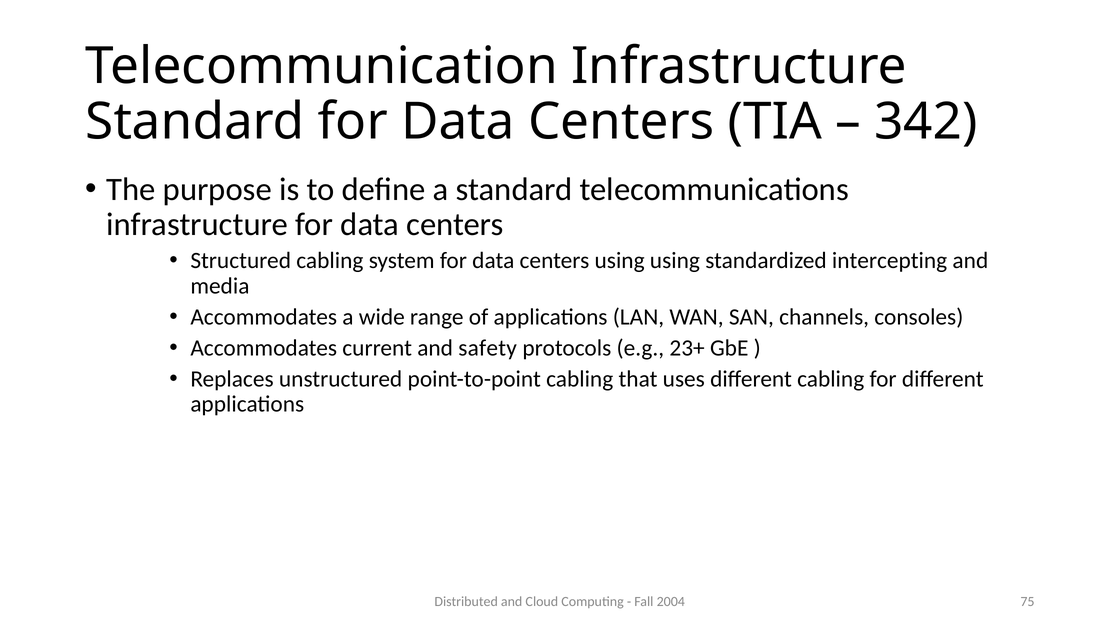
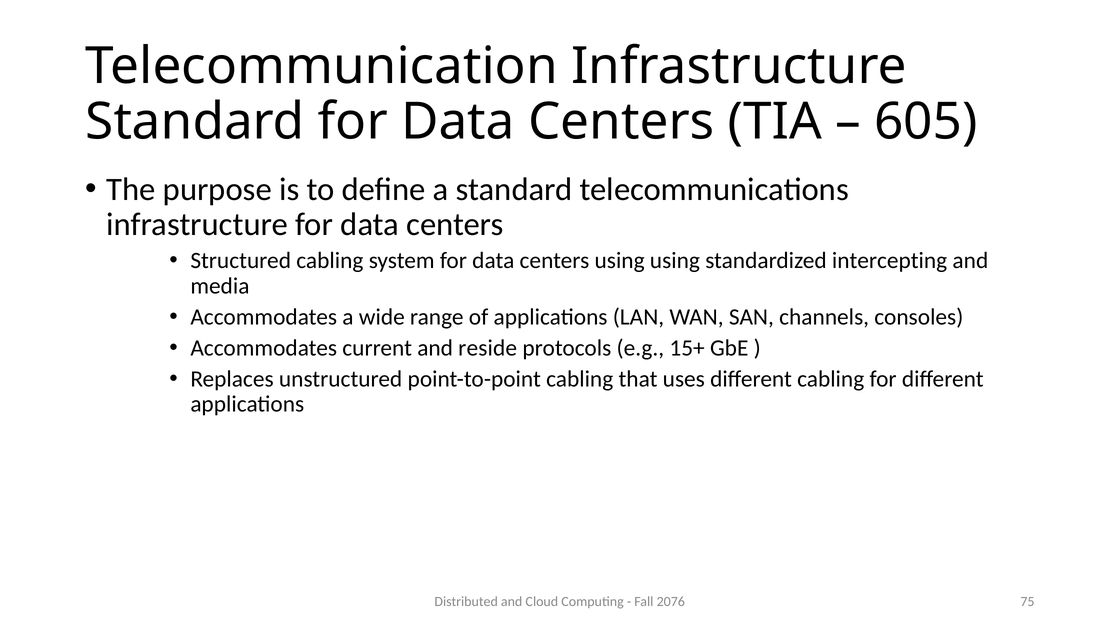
342: 342 -> 605
safety: safety -> reside
23+: 23+ -> 15+
2004: 2004 -> 2076
